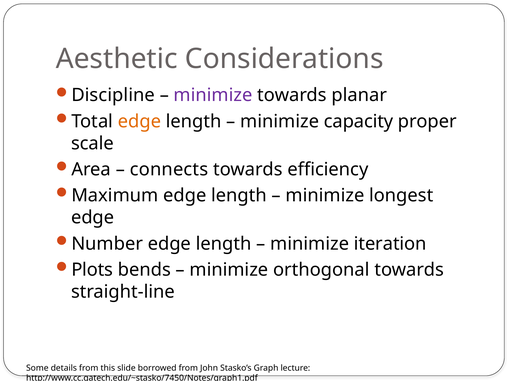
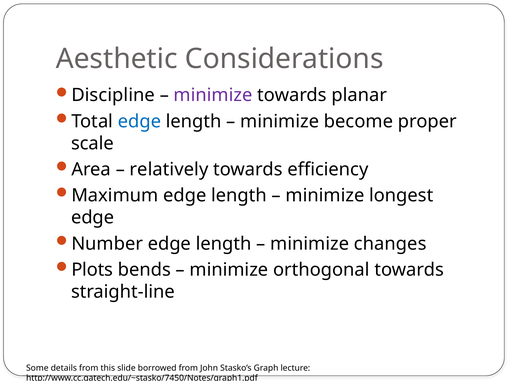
edge at (139, 121) colour: orange -> blue
capacity: capacity -> become
connects: connects -> relatively
iteration: iteration -> changes
